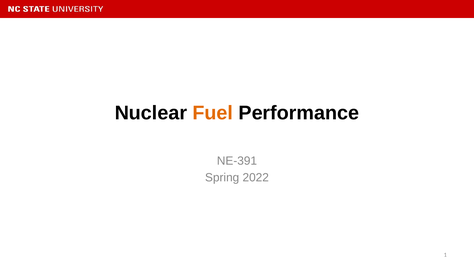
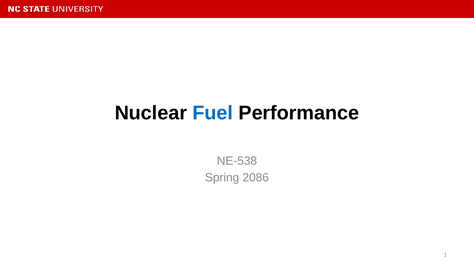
Fuel colour: orange -> blue
NE-391: NE-391 -> NE-538
2022: 2022 -> 2086
